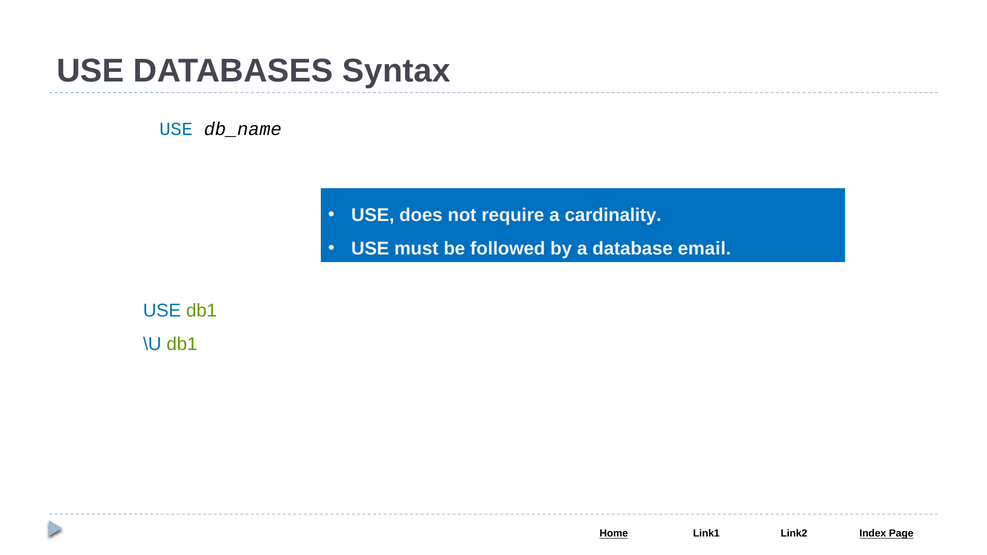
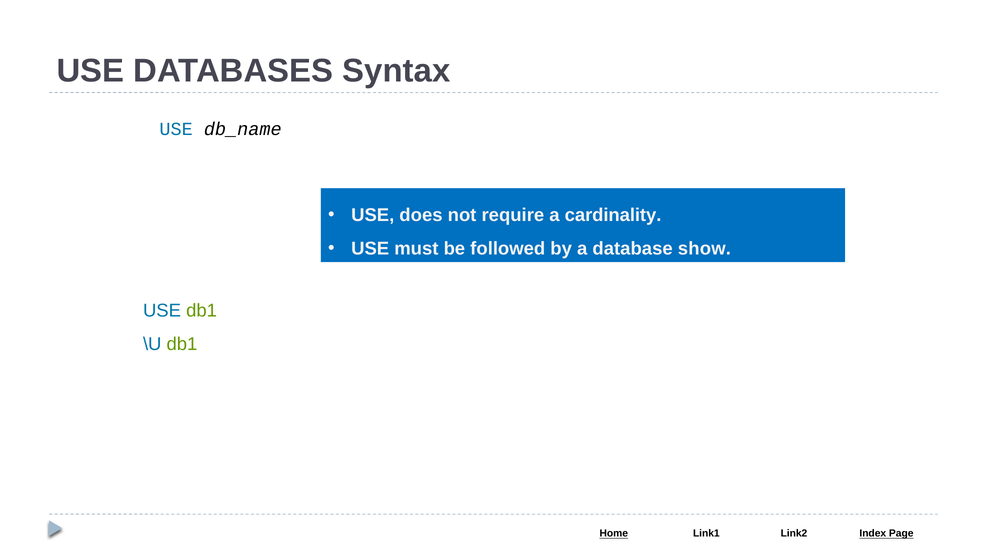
email: email -> show
